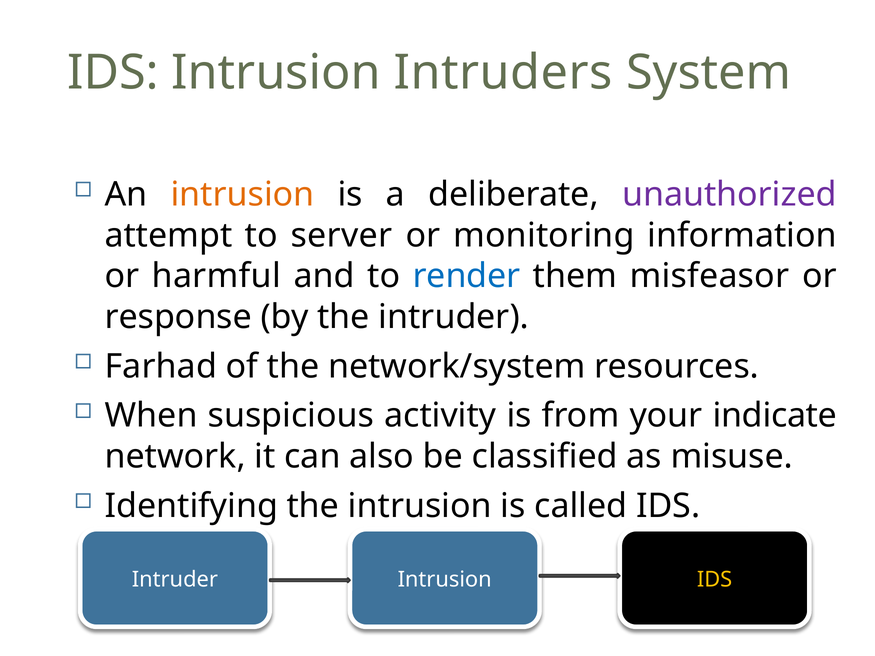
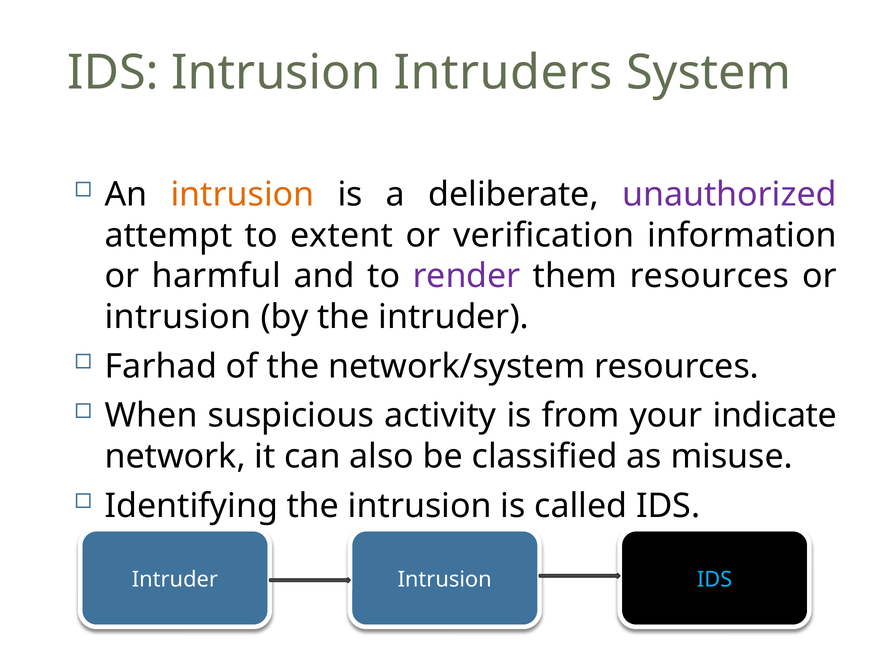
server: server -> extent
monitoring: monitoring -> verification
render colour: blue -> purple
them misfeasor: misfeasor -> resources
response at (178, 317): response -> intrusion
IDS at (715, 580) colour: yellow -> light blue
